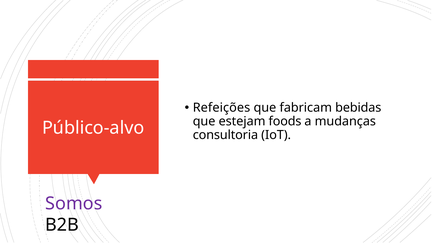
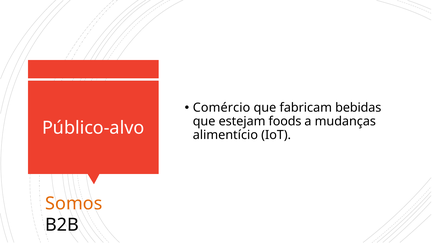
Refeições: Refeições -> Comércio
consultoria: consultoria -> alimentício
Somos colour: purple -> orange
